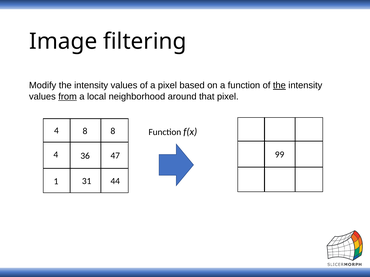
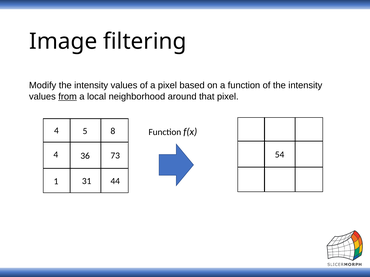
the at (279, 86) underline: present -> none
4 8: 8 -> 5
99: 99 -> 54
47: 47 -> 73
